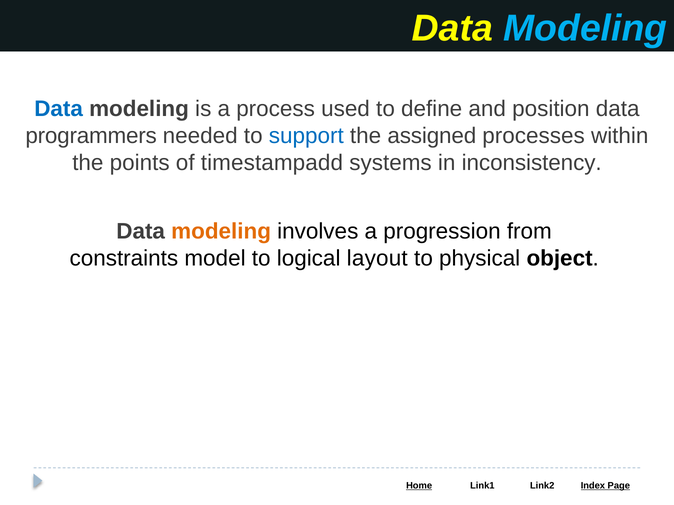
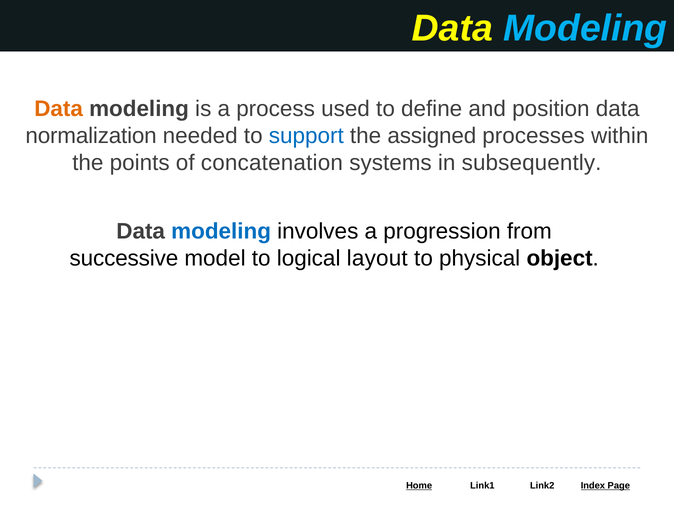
Data at (59, 109) colour: blue -> orange
programmers: programmers -> normalization
timestampadd: timestampadd -> concatenation
inconsistency: inconsistency -> subsequently
modeling at (221, 232) colour: orange -> blue
constraints: constraints -> successive
